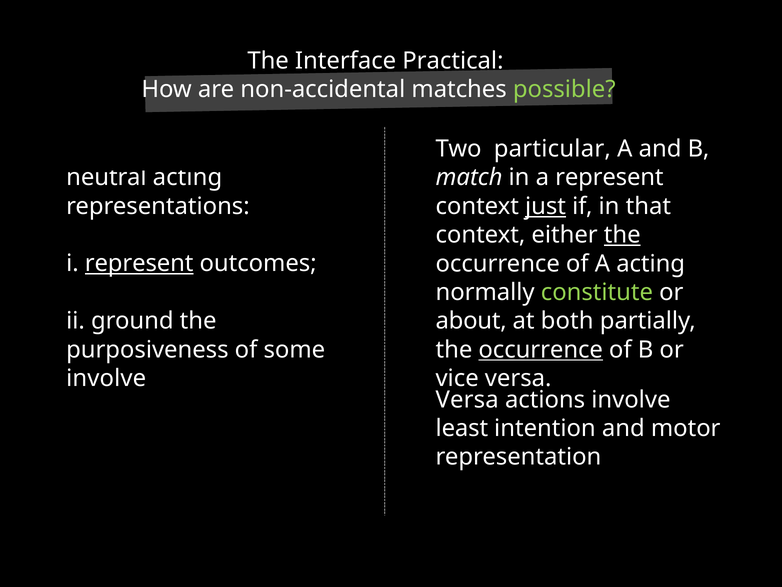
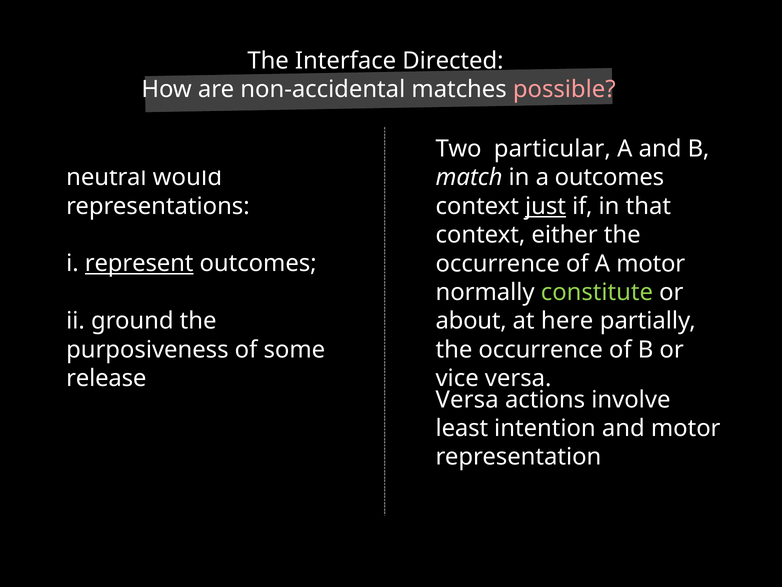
Practical: Practical -> Directed
possible colour: light green -> pink
acting at (187, 177): acting -> would
a represent: represent -> outcomes
the at (622, 235) underline: present -> none
A acting: acting -> motor
both: both -> here
occurrence at (541, 349) underline: present -> none
involve at (106, 378): involve -> release
